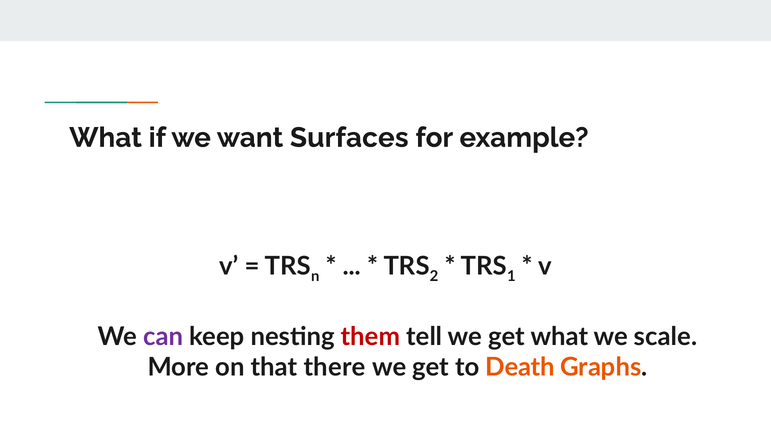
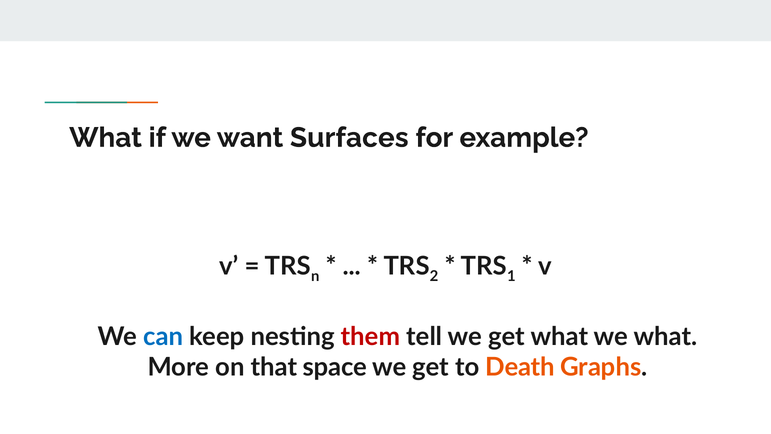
can colour: purple -> blue
we scale: scale -> what
there: there -> space
